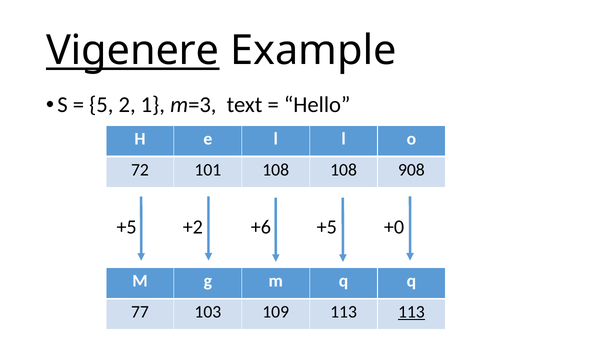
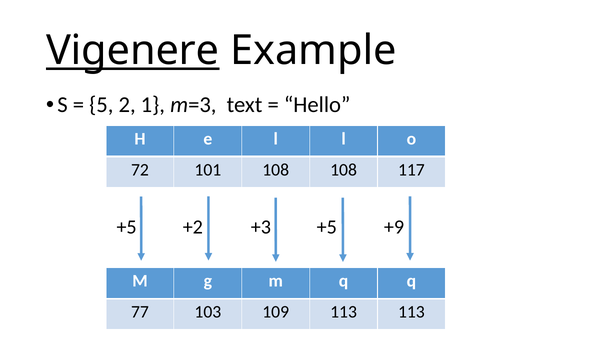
908: 908 -> 117
+6: +6 -> +3
+0: +0 -> +9
113 at (411, 312) underline: present -> none
